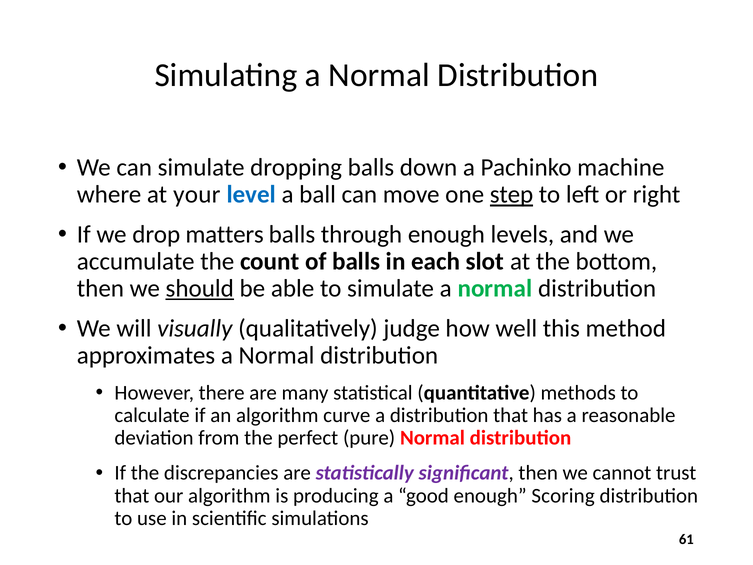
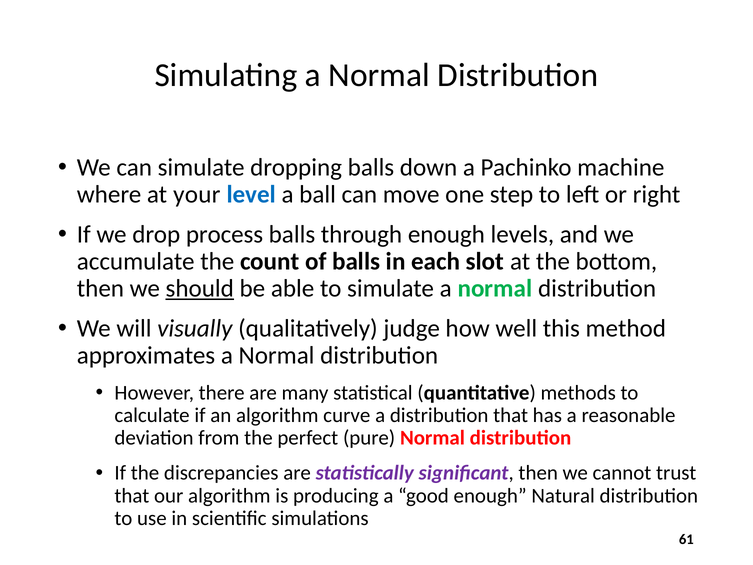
step underline: present -> none
matters: matters -> process
Scoring: Scoring -> Natural
